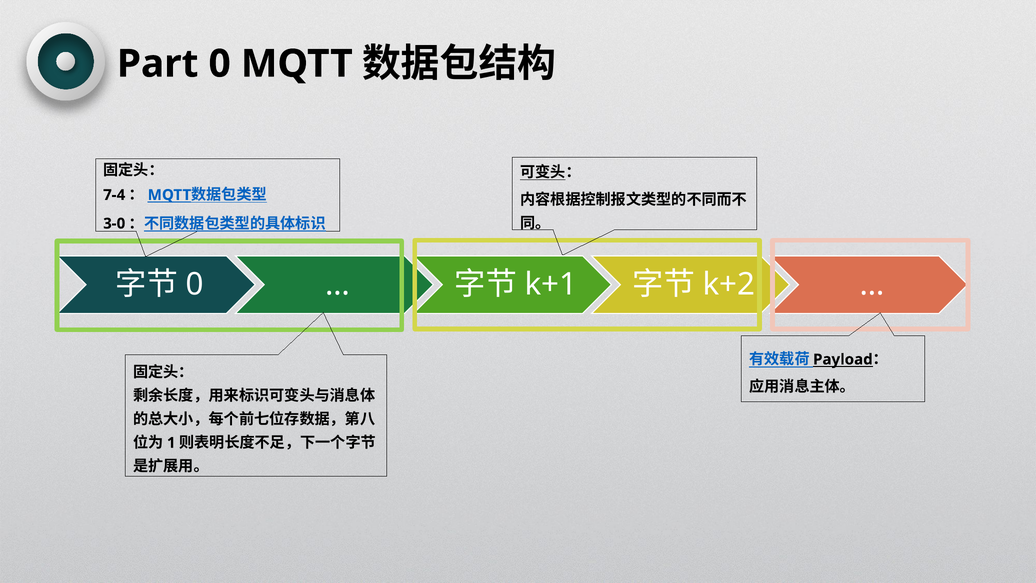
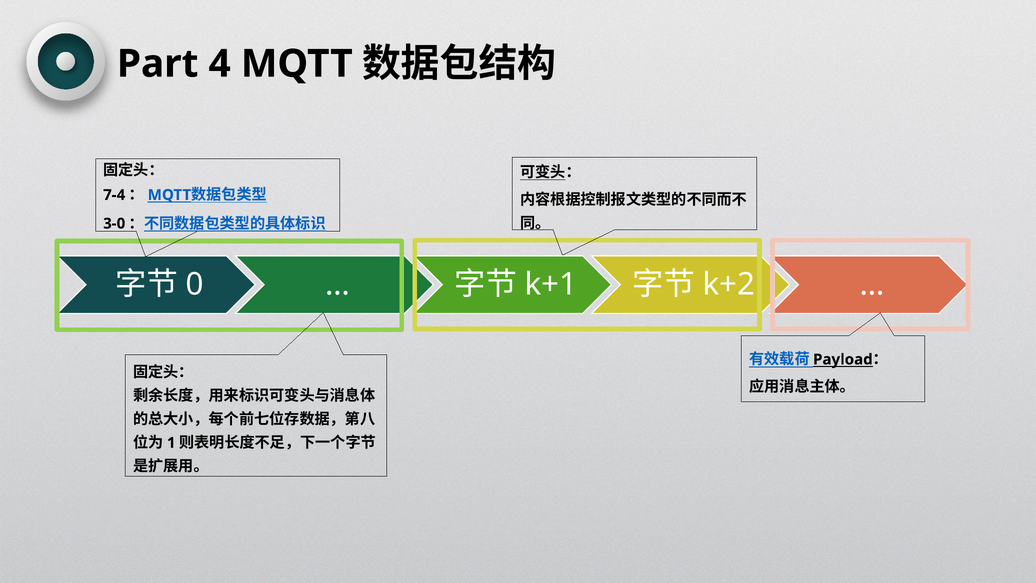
Part 0: 0 -> 4
